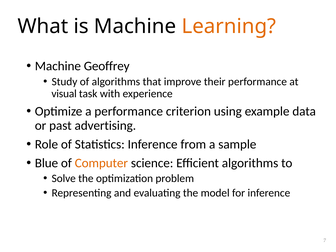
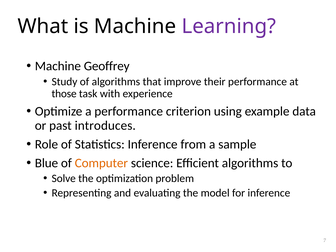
Learning colour: orange -> purple
visual: visual -> those
advertising: advertising -> introduces
